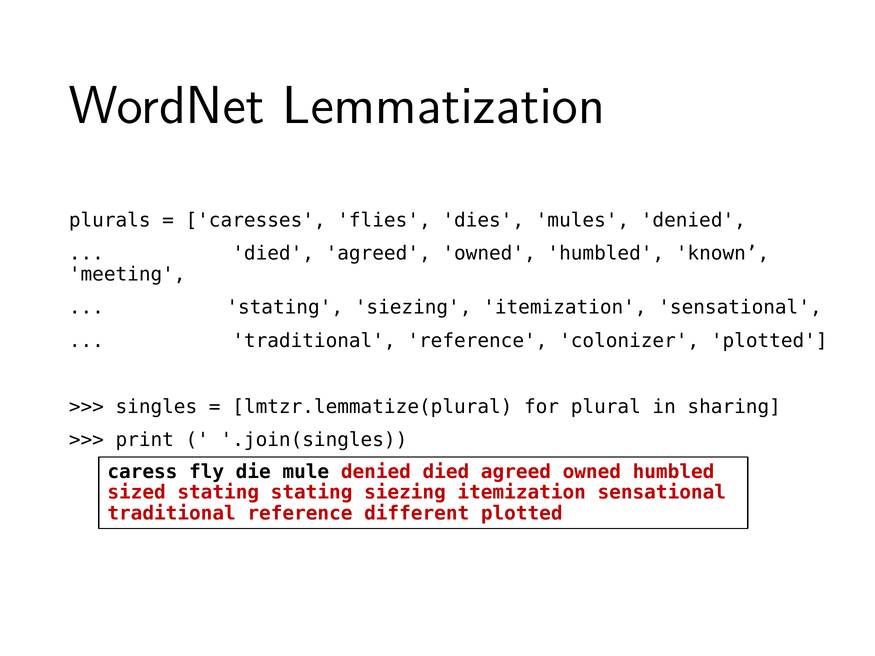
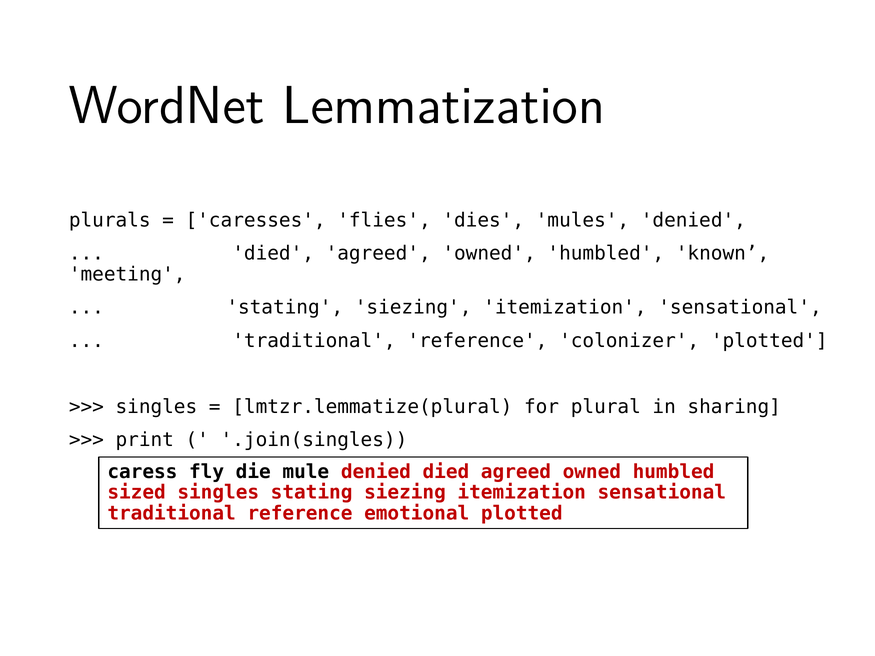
sized stating: stating -> singles
different: different -> emotional
